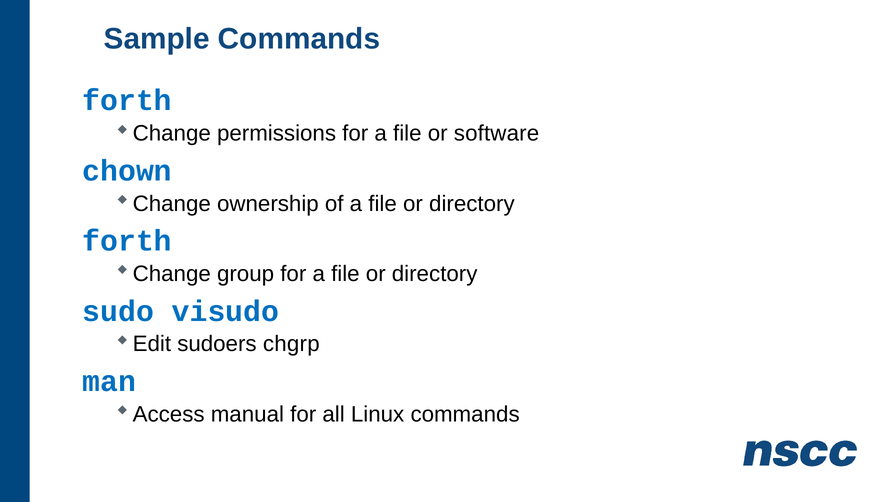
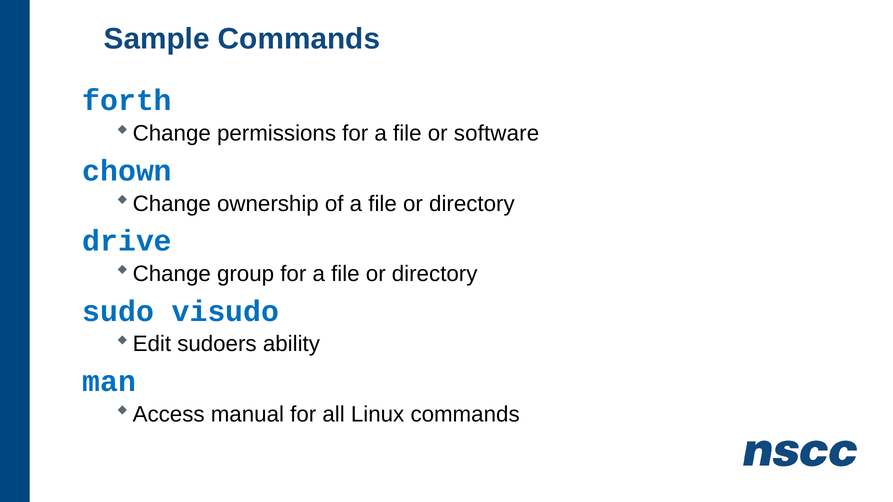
forth at (127, 241): forth -> drive
chgrp: chgrp -> ability
